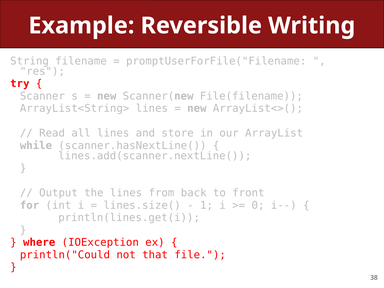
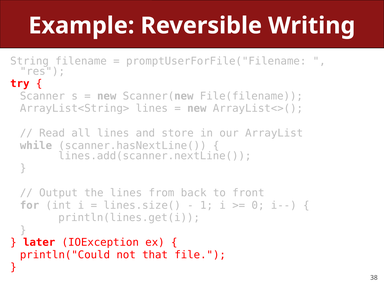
where: where -> later
